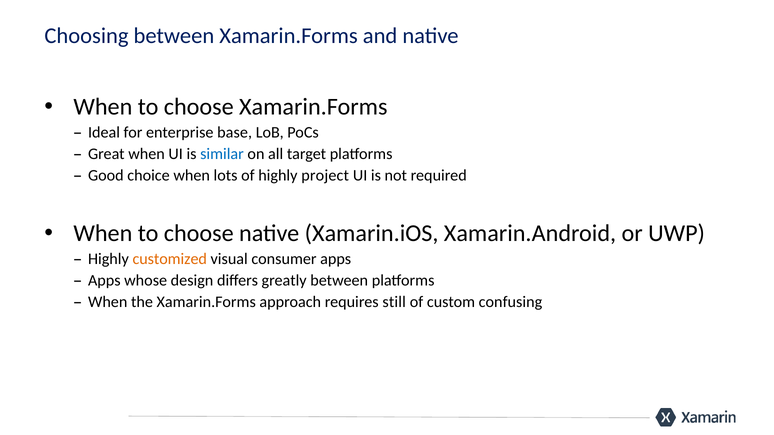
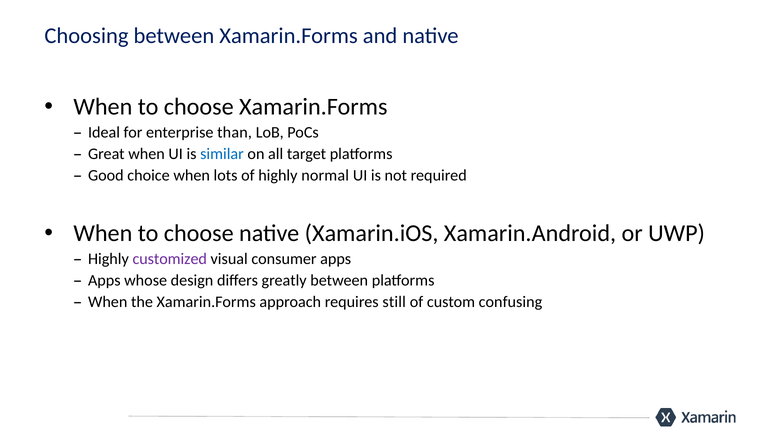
base: base -> than
project: project -> normal
customized colour: orange -> purple
